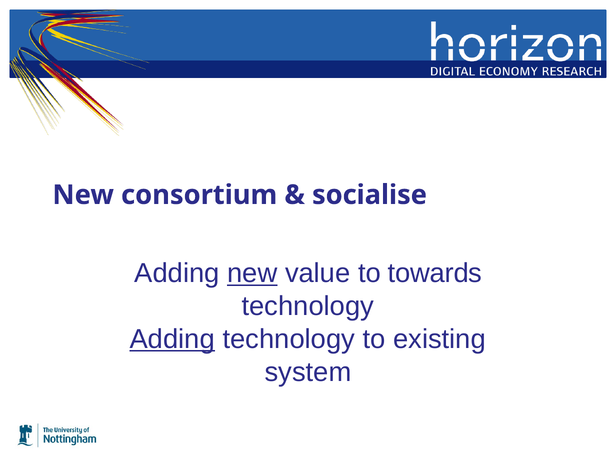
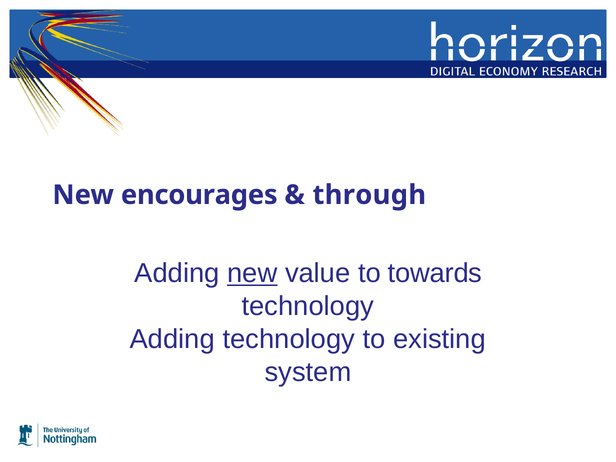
consortium: consortium -> encourages
socialise: socialise -> through
Adding at (172, 339) underline: present -> none
